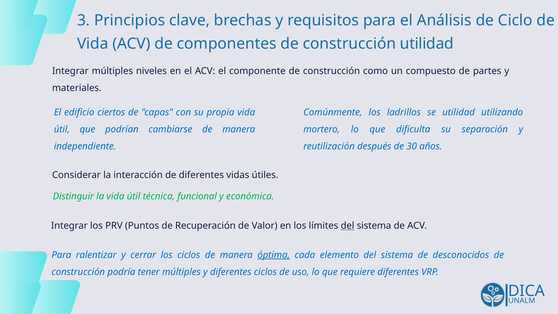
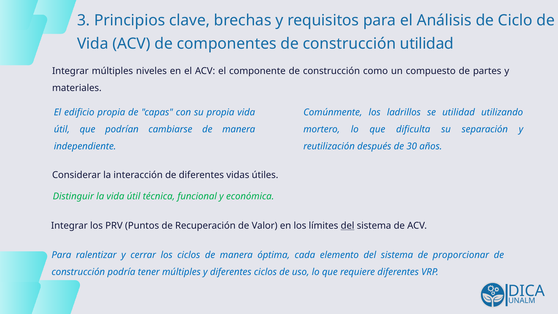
edificio ciertos: ciertos -> propia
óptima underline: present -> none
desconocidos: desconocidos -> proporcionar
